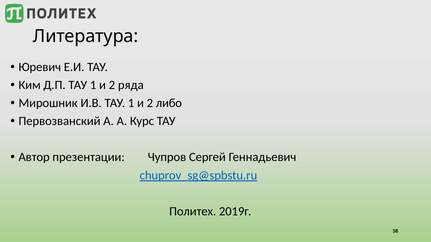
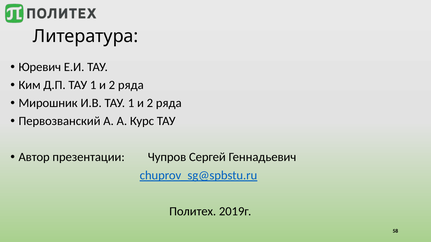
либо at (169, 103): либо -> ряда
